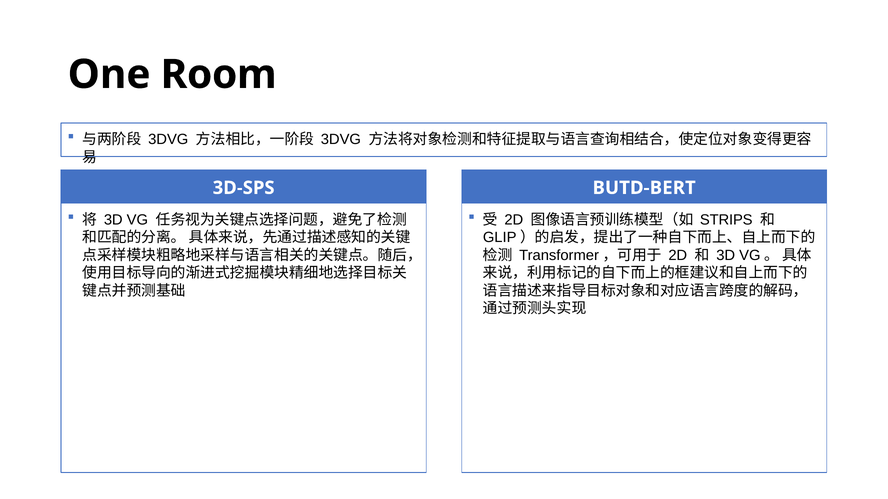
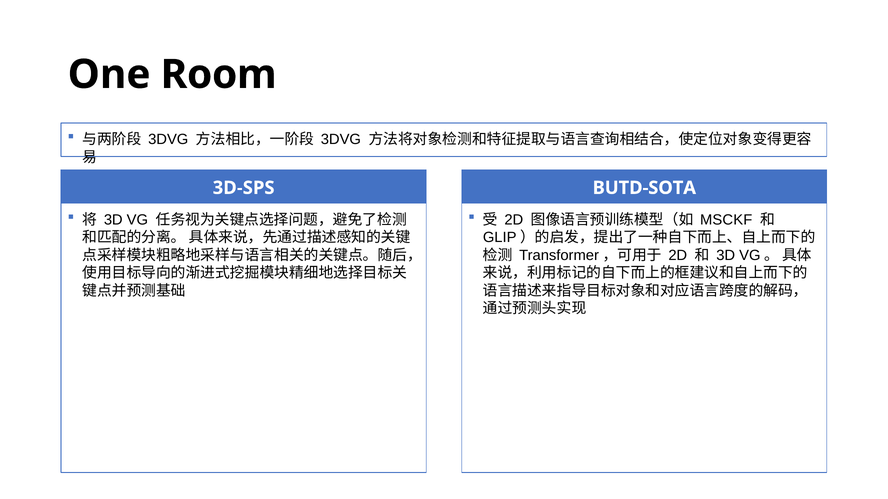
BUTD-BERT: BUTD-BERT -> BUTD-SOTA
STRIPS: STRIPS -> MSCKF
